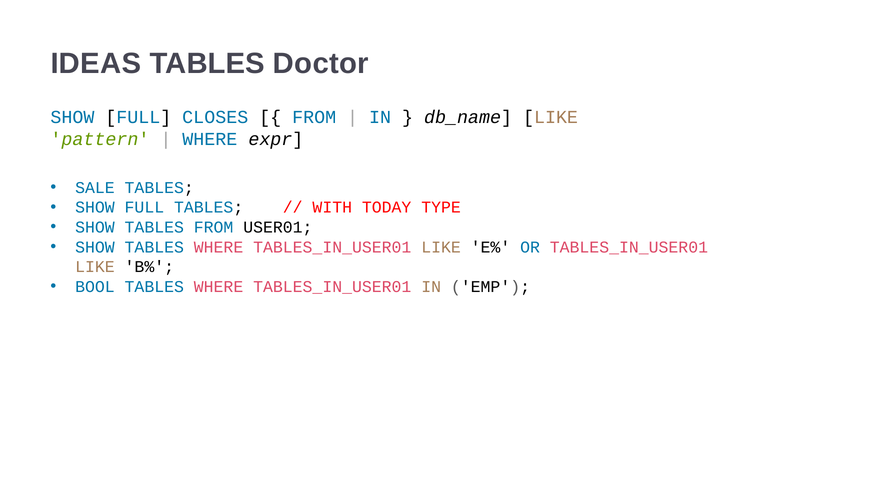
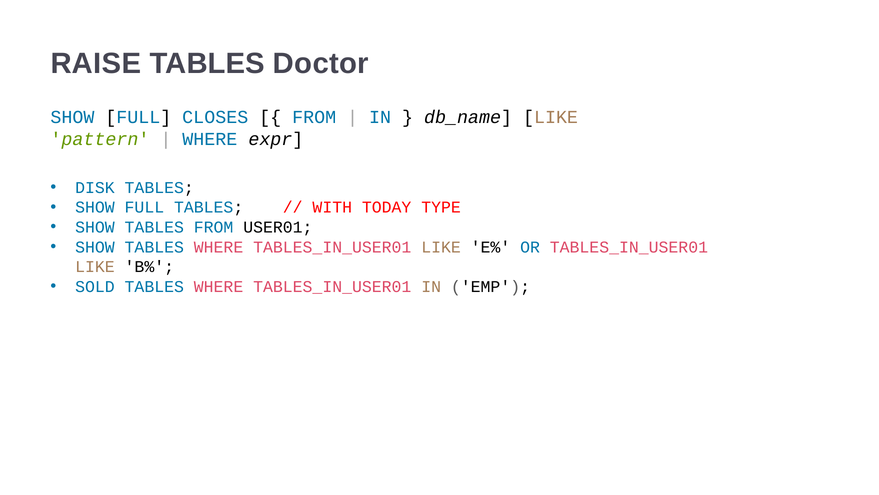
IDEAS: IDEAS -> RAISE
SALE: SALE -> DISK
BOOL: BOOL -> SOLD
